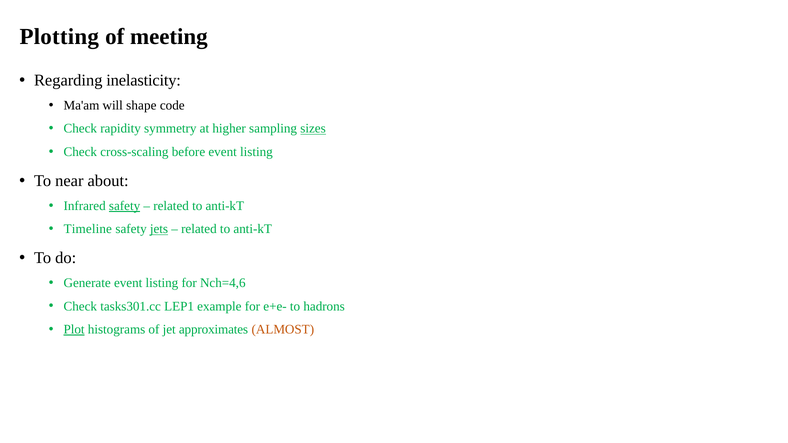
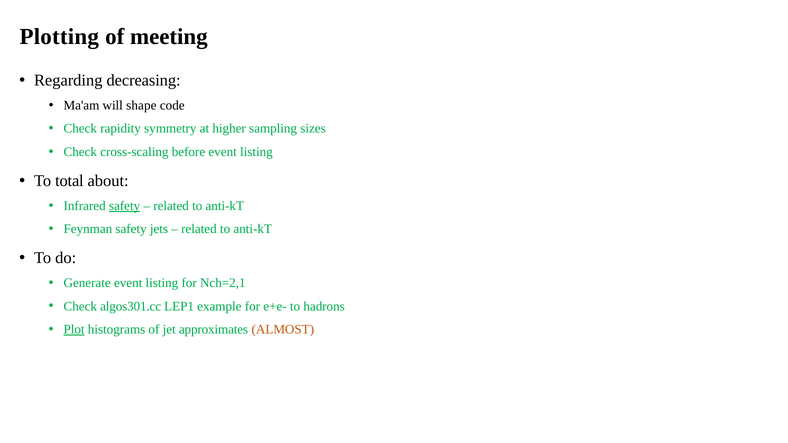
inelasticity: inelasticity -> decreasing
sizes underline: present -> none
near: near -> total
Timeline: Timeline -> Feynman
jets underline: present -> none
Nch=4,6: Nch=4,6 -> Nch=2,1
tasks301.cc: tasks301.cc -> algos301.cc
